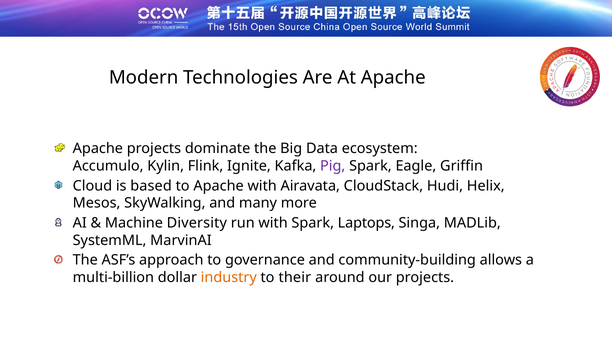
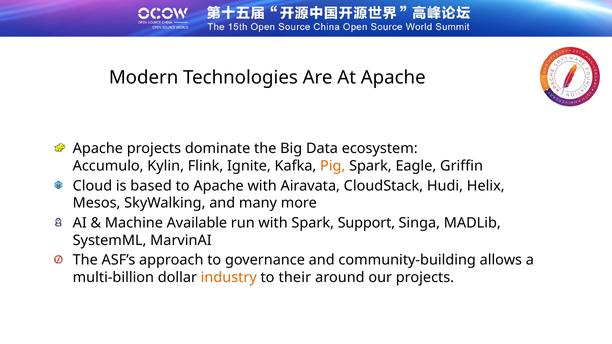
Pig colour: purple -> orange
Diversity: Diversity -> Available
Laptops: Laptops -> Support
